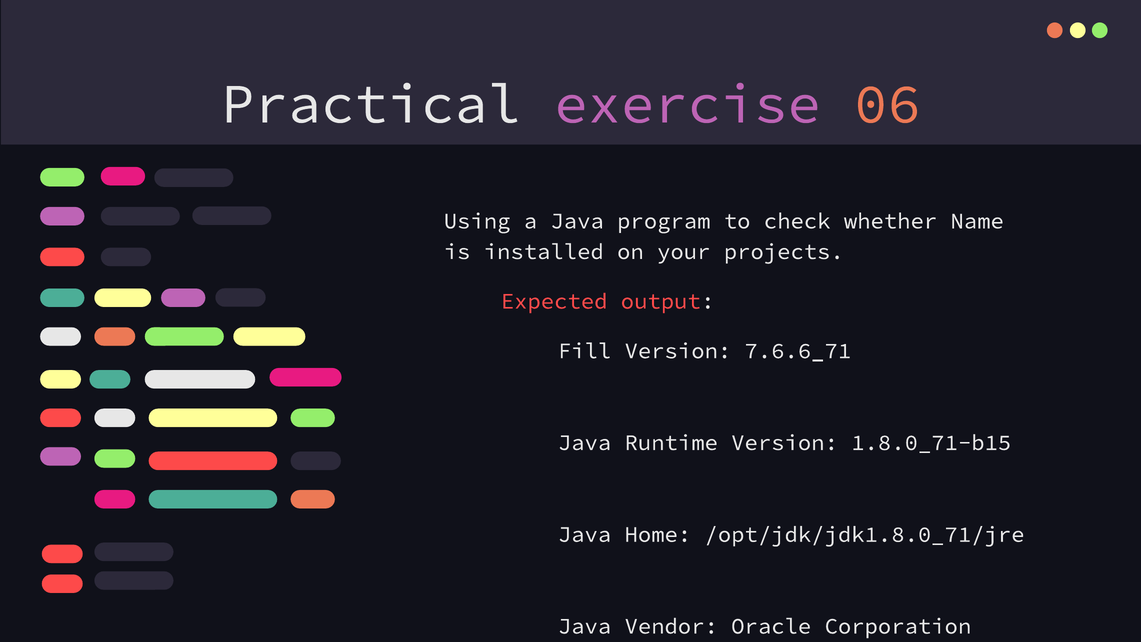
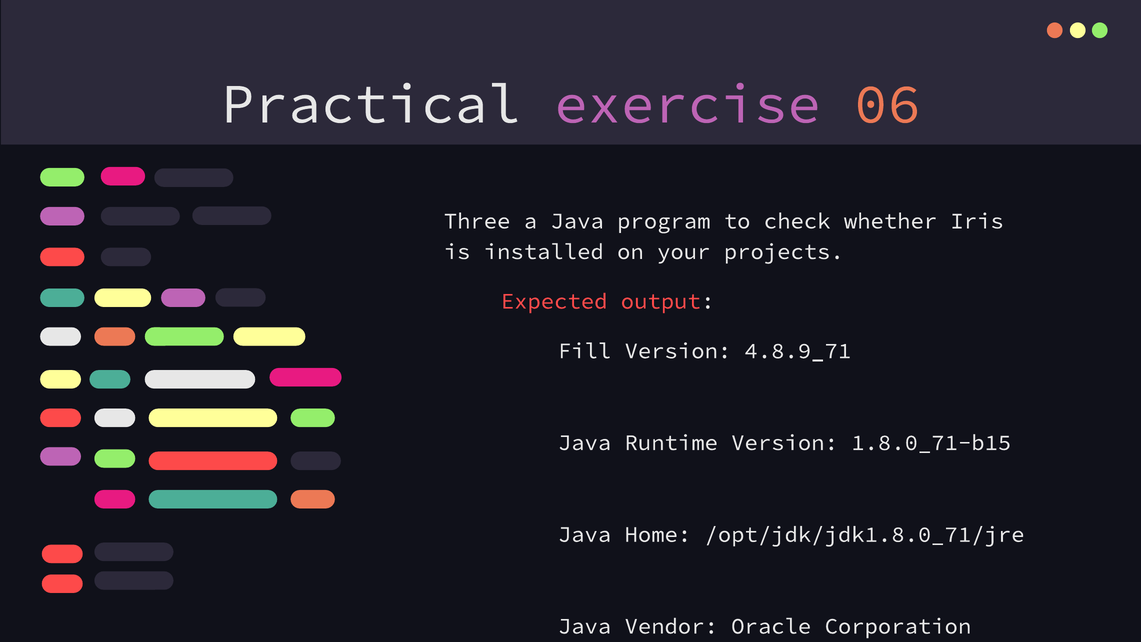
Using: Using -> Three
Name: Name -> Iris
7.6.6_71: 7.6.6_71 -> 4.8.9_71
